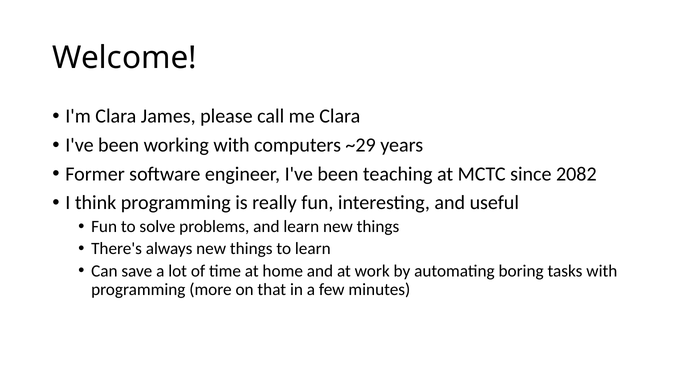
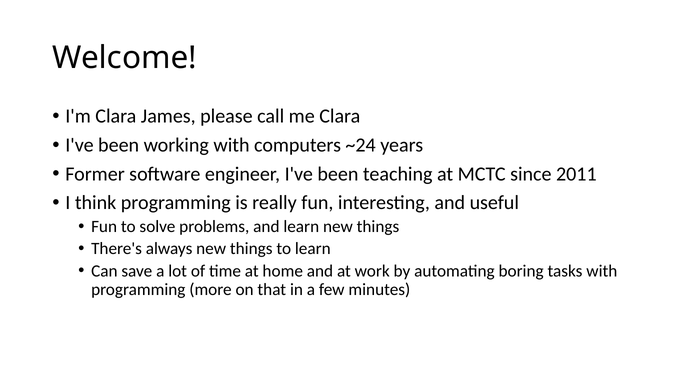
~29: ~29 -> ~24
2082: 2082 -> 2011
